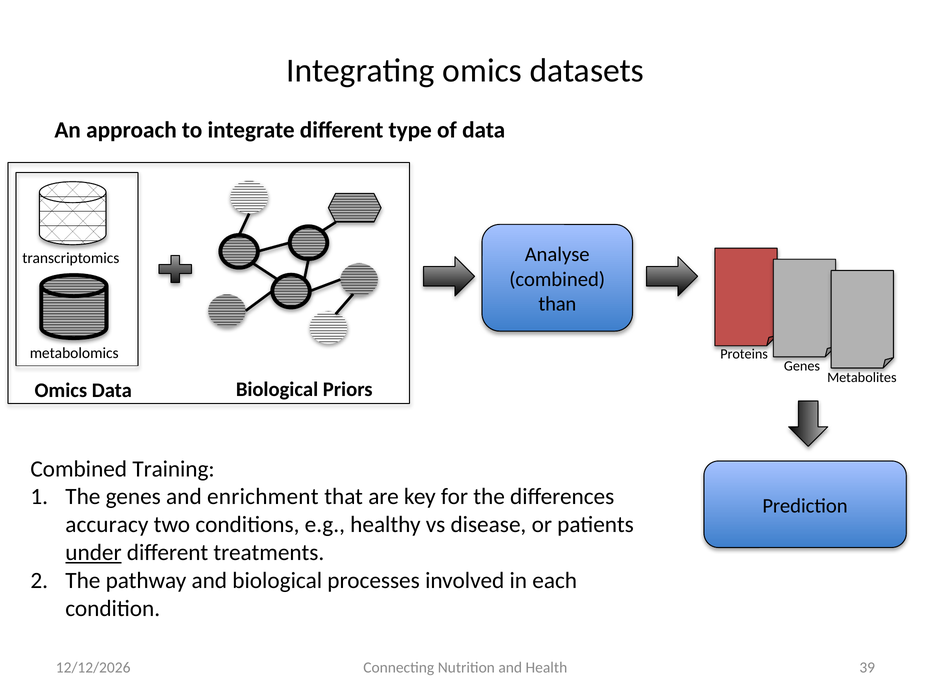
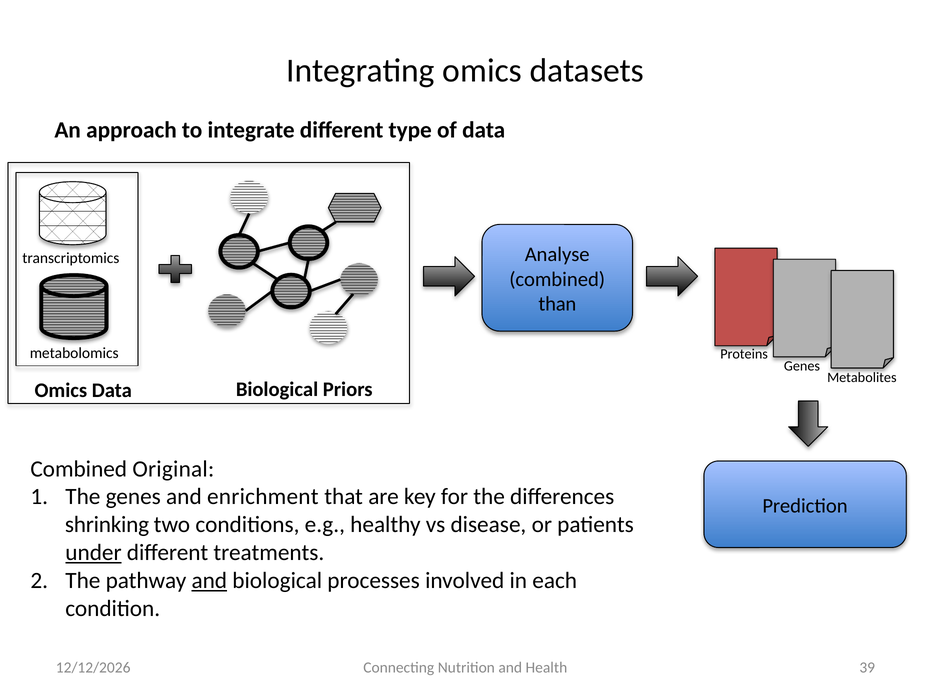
Training: Training -> Original
accuracy: accuracy -> shrinking
and at (209, 580) underline: none -> present
